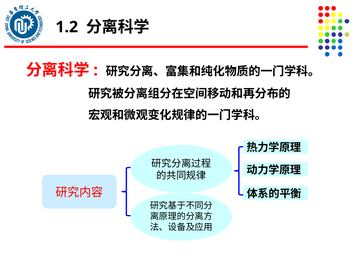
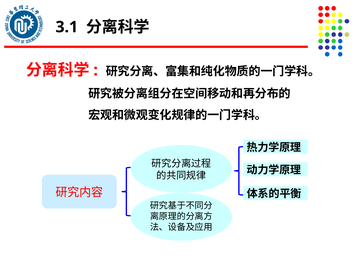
1.2: 1.2 -> 3.1
